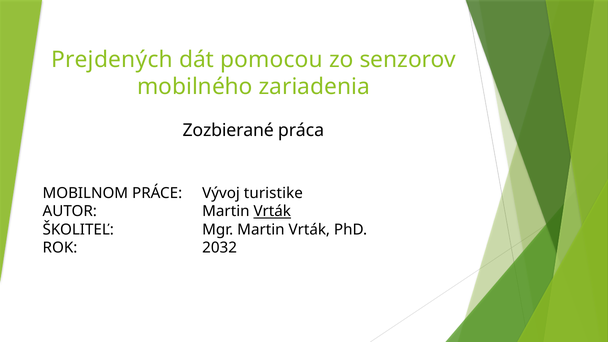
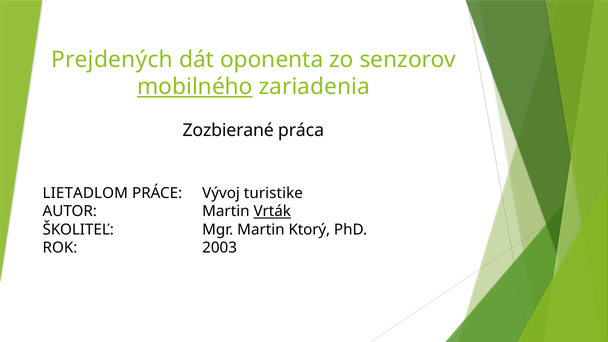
pomocou: pomocou -> oponenta
mobilného underline: none -> present
MOBILNOM: MOBILNOM -> LIETADLOM
Mgr Martin Vrták: Vrták -> Ktorý
2032: 2032 -> 2003
